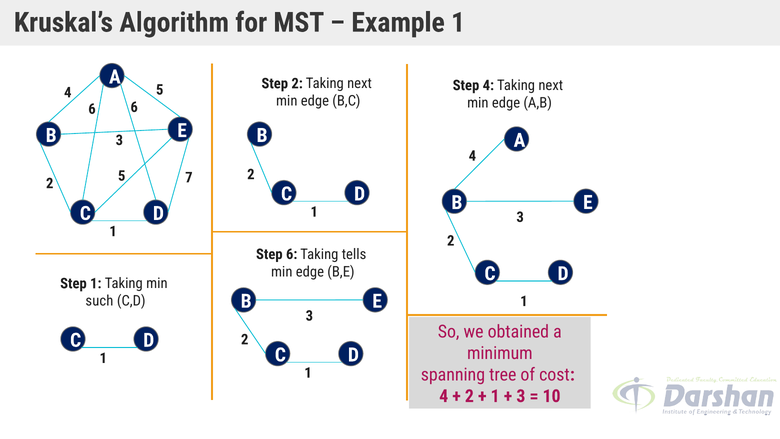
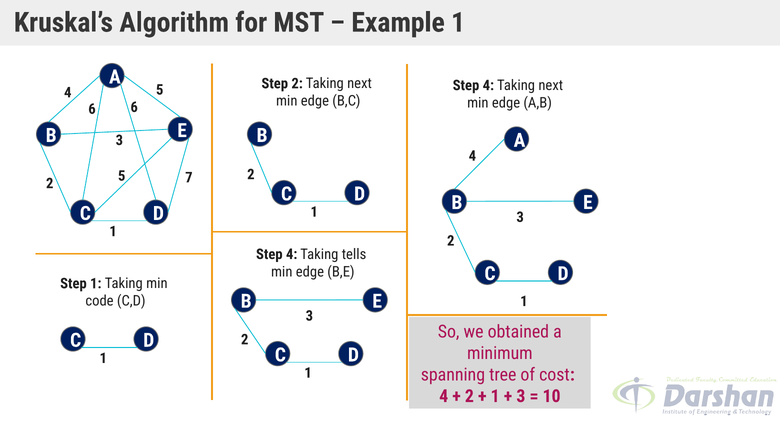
6 at (292, 254): 6 -> 4
such: such -> code
